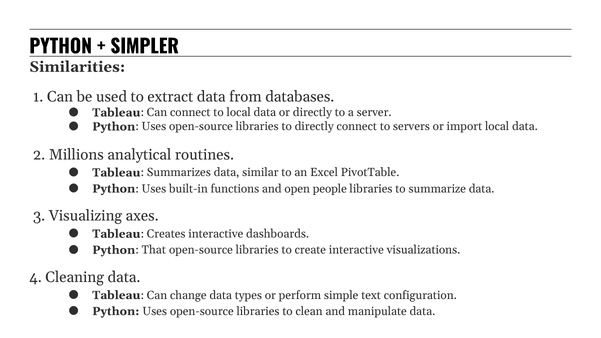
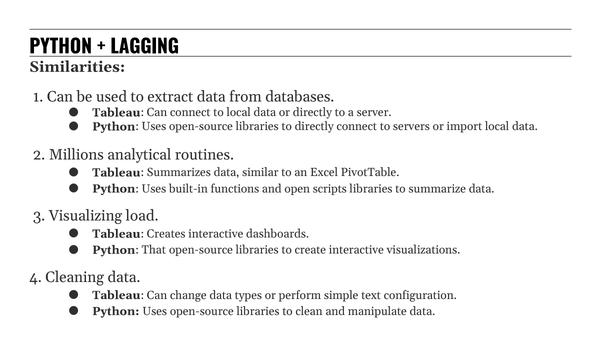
SIMPLER: SIMPLER -> LAGGING
people: people -> scripts
axes: axes -> load
